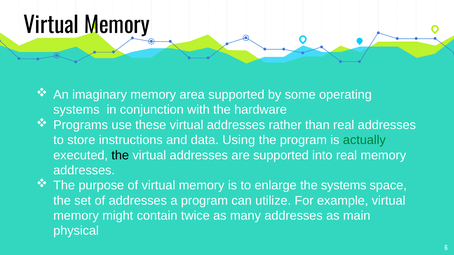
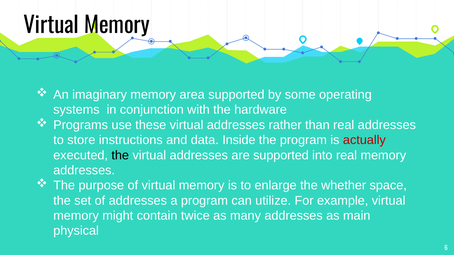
Using: Using -> Inside
actually colour: green -> red
the systems: systems -> whether
